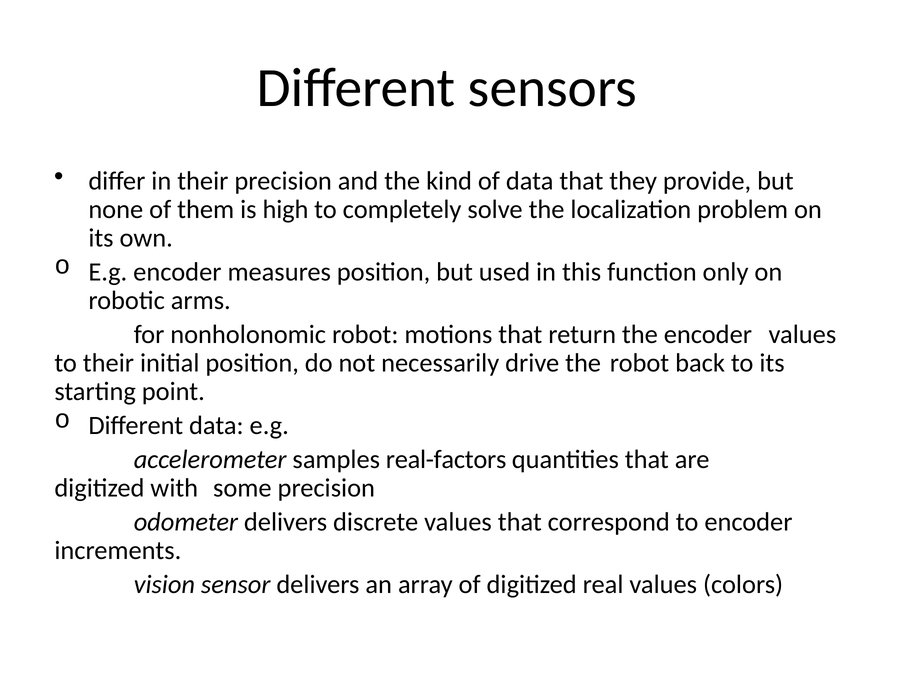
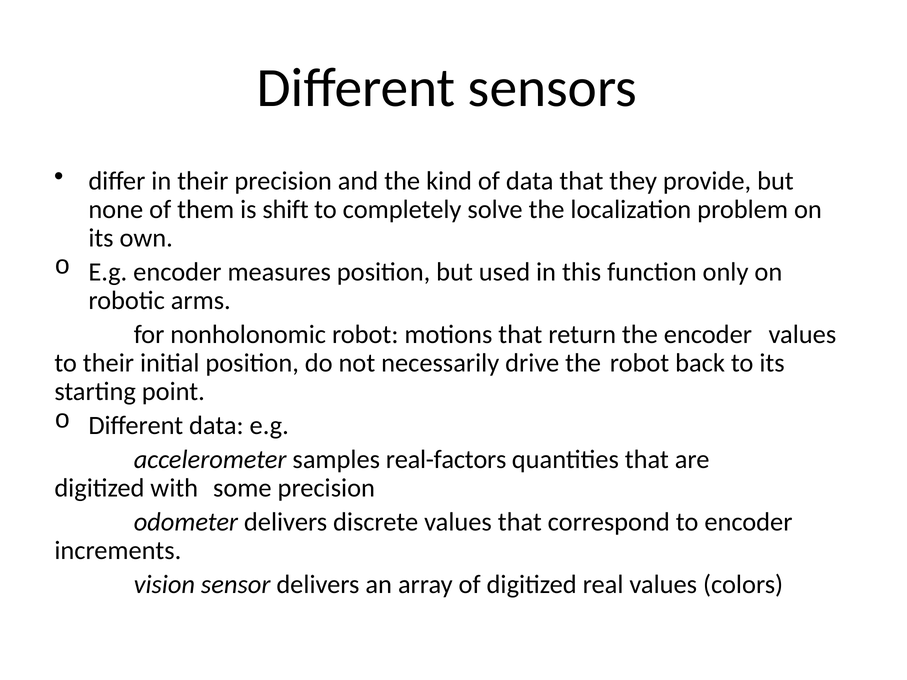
high: high -> shift
